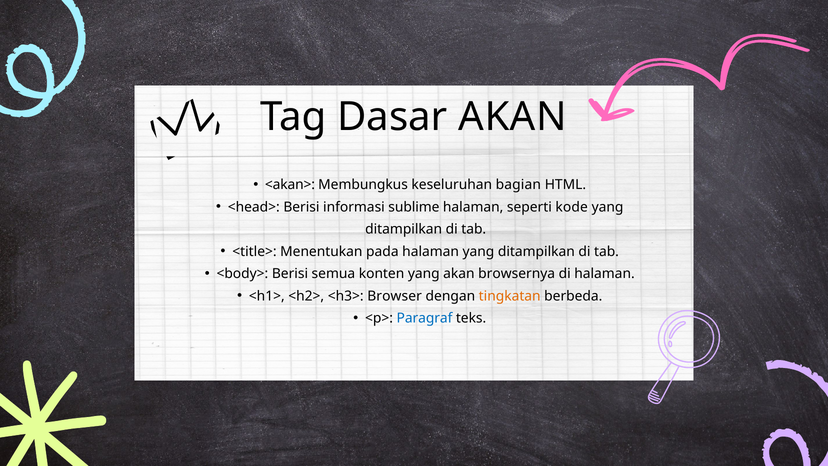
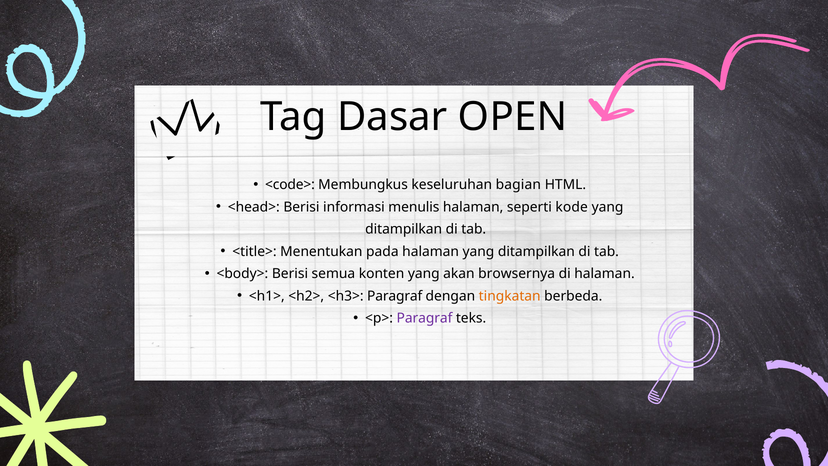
Dasar AKAN: AKAN -> OPEN
<akan>: <akan> -> <code>
sublime: sublime -> menulis
<h3> Browser: Browser -> Paragraf
Paragraf at (424, 318) colour: blue -> purple
